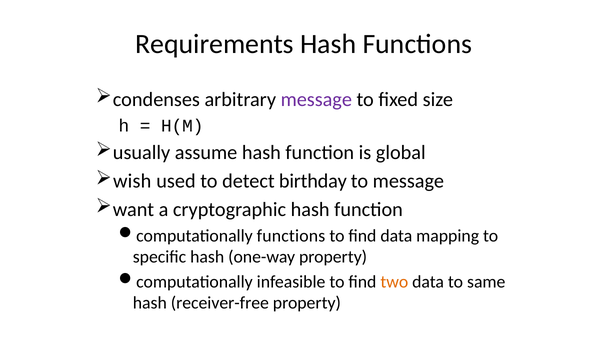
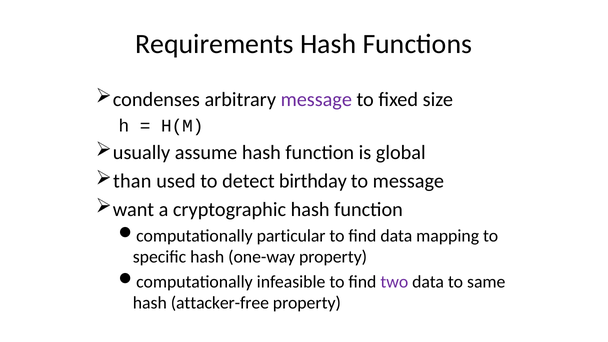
wish: wish -> than
computationally functions: functions -> particular
two colour: orange -> purple
receiver-free: receiver-free -> attacker-free
